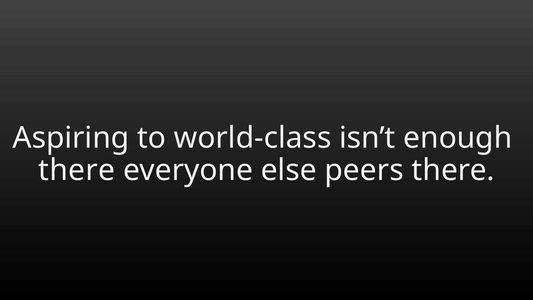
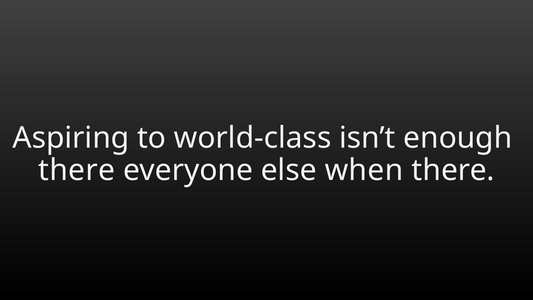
peers: peers -> when
